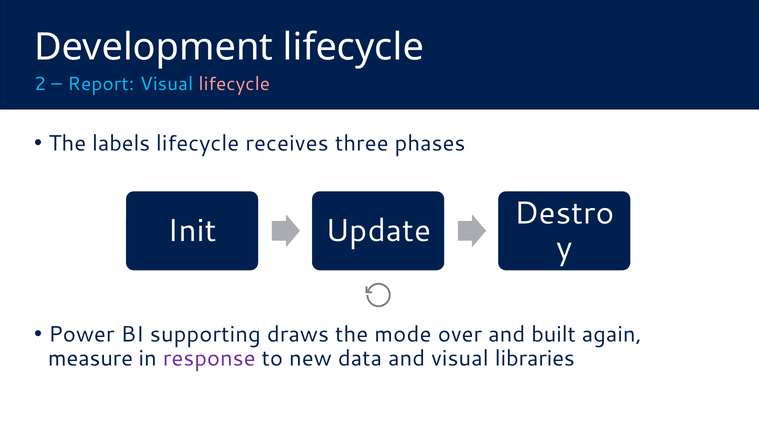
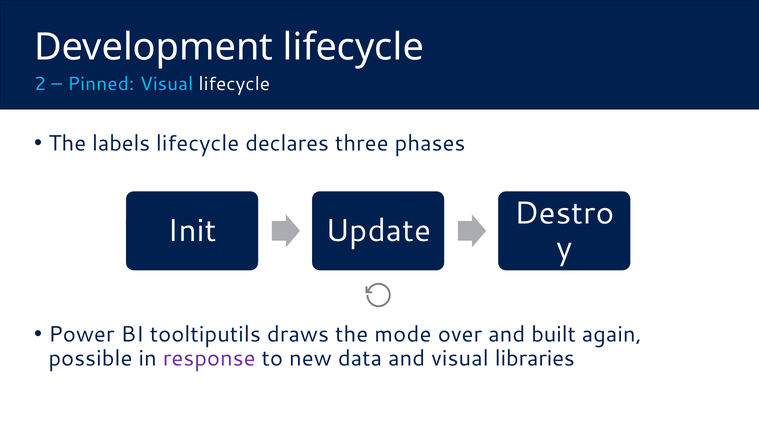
Report: Report -> Pinned
lifecycle at (234, 84) colour: pink -> white
receives: receives -> declares
supporting: supporting -> tooltiputils
measure: measure -> possible
